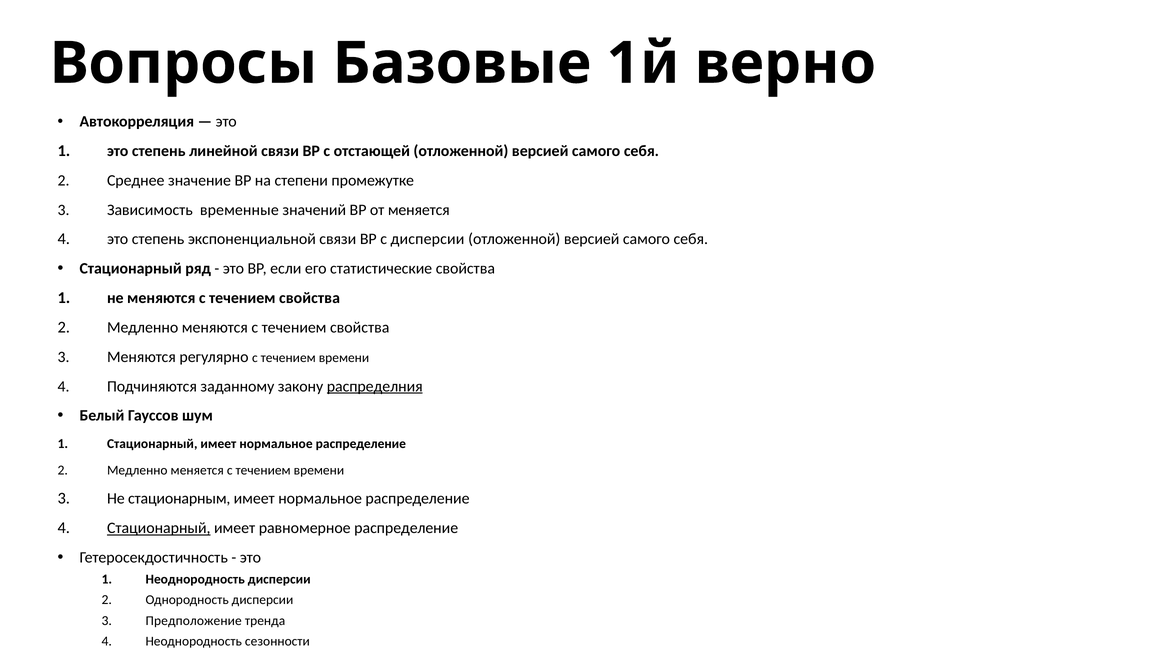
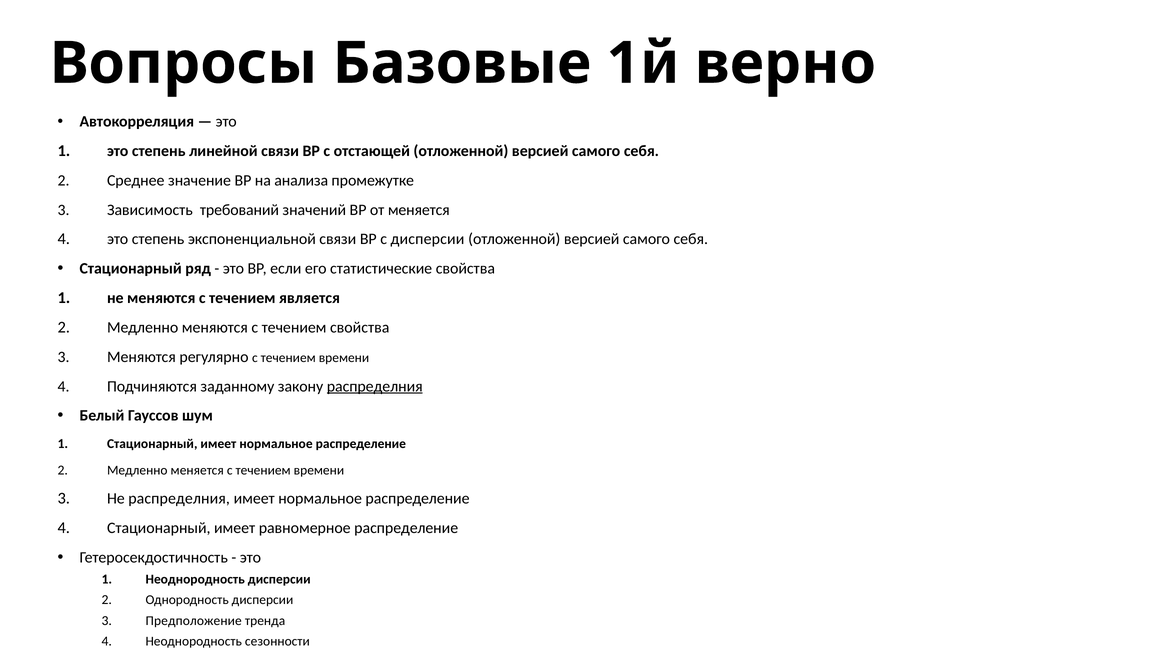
степени: степени -> анализа
временные: временные -> требований
свойства at (310, 298): свойства -> является
Не стационарным: стационарным -> распределния
Стационарный at (159, 528) underline: present -> none
